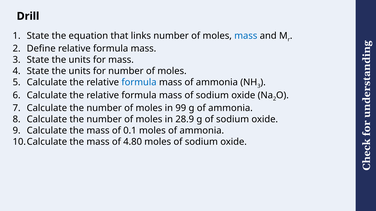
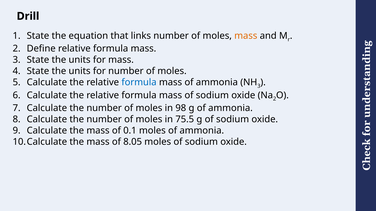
mass at (246, 36) colour: blue -> orange
99: 99 -> 98
28.9: 28.9 -> 75.5
4.80: 4.80 -> 8.05
